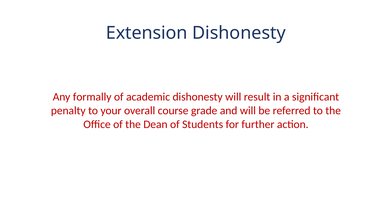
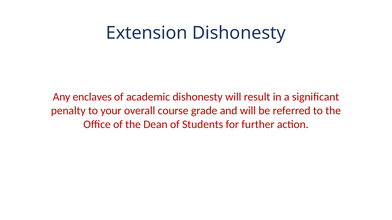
formally: formally -> enclaves
